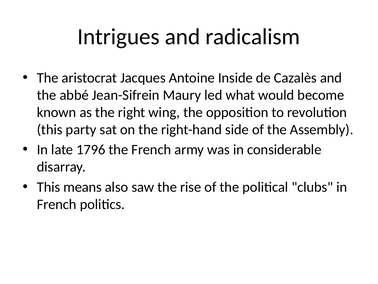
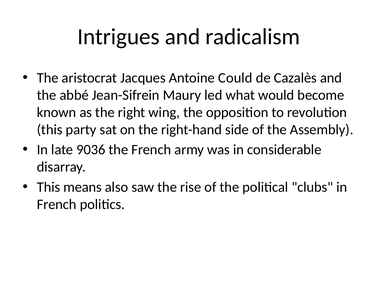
Inside: Inside -> Could
1796: 1796 -> 9036
